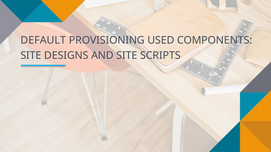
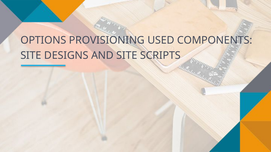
DEFAULT: DEFAULT -> OPTIONS
